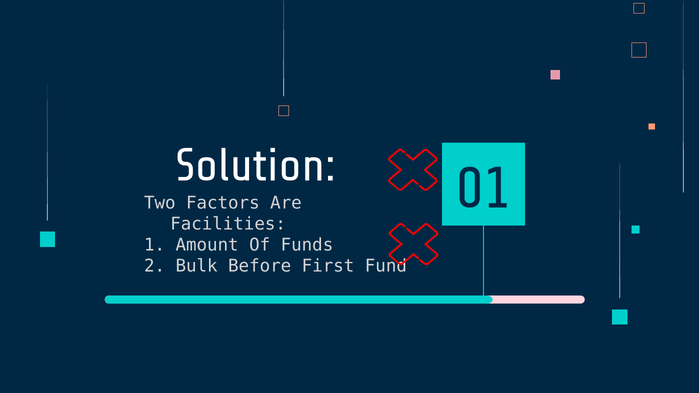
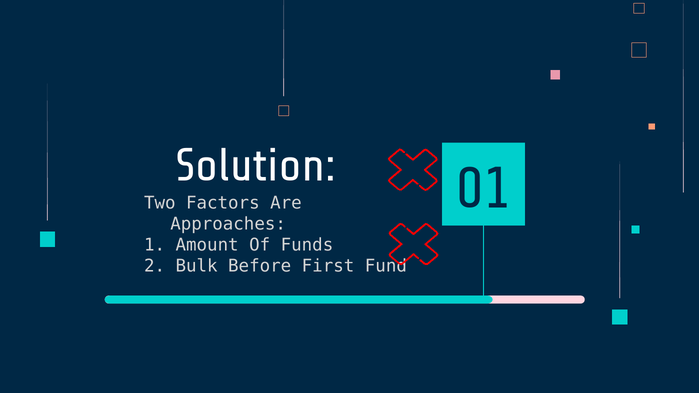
Facilities: Facilities -> Approaches
